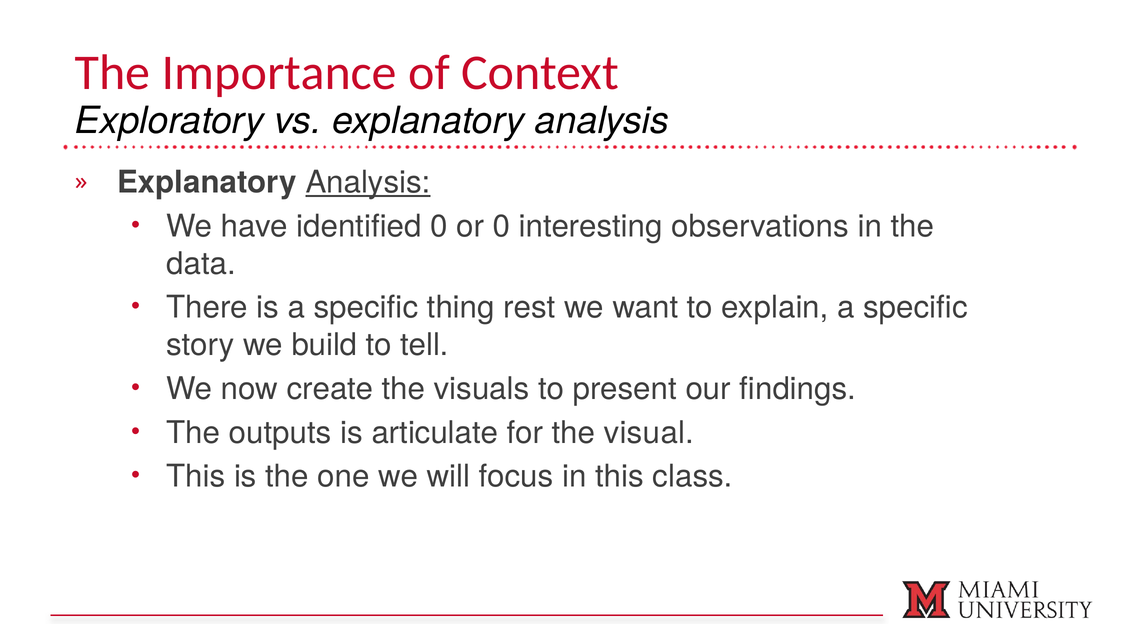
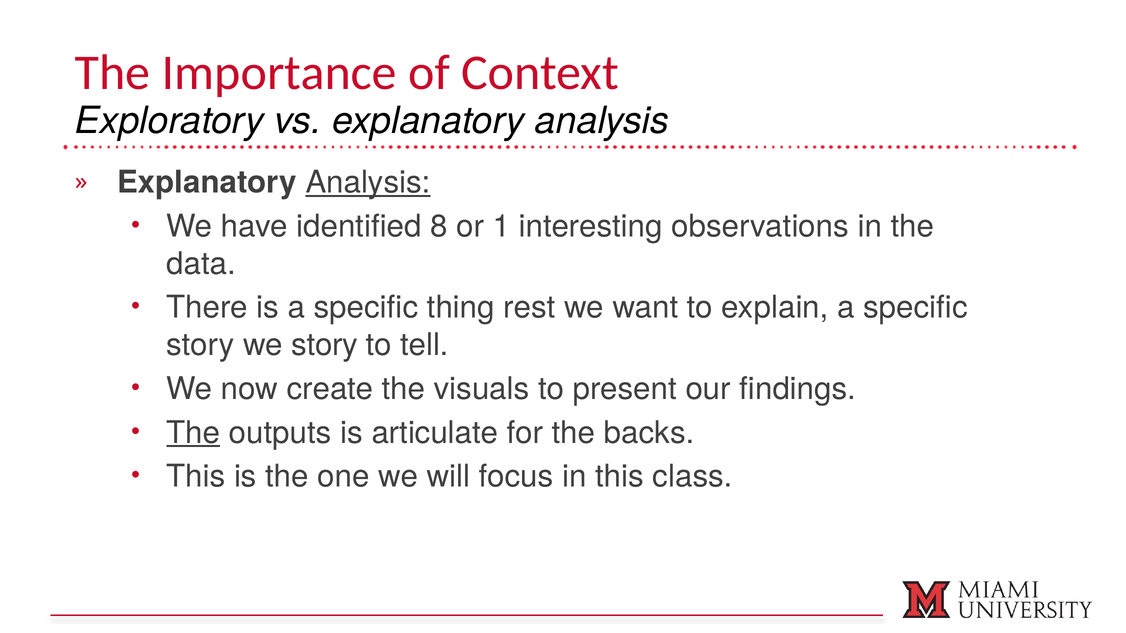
identified 0: 0 -> 8
or 0: 0 -> 1
we build: build -> story
The at (193, 433) underline: none -> present
visual: visual -> backs
